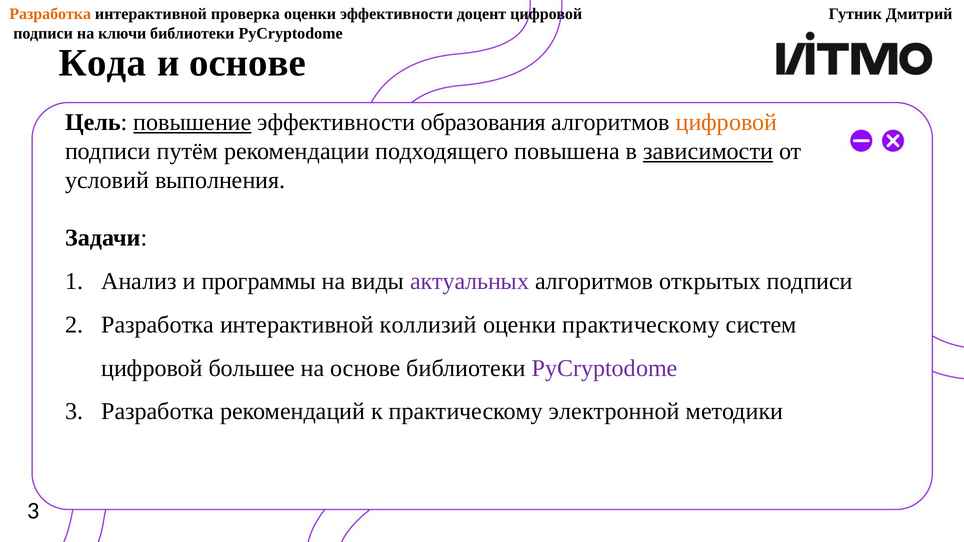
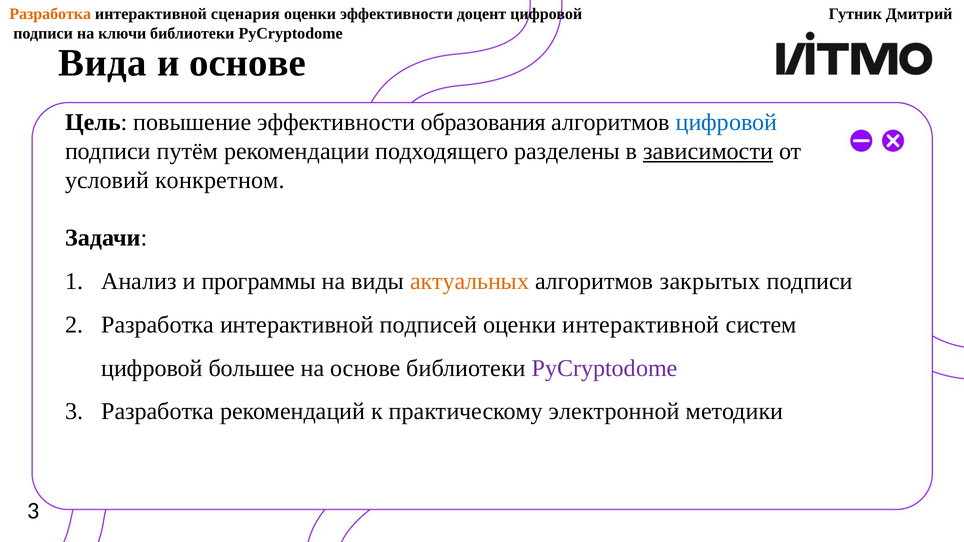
проверка: проверка -> сценария
Кода: Кода -> Вида
повышение underline: present -> none
цифровой at (726, 122) colour: orange -> blue
повышена: повышена -> разделены
выполнения: выполнения -> конкретном
актуальных colour: purple -> orange
открытых: открытых -> закрытых
коллизий: коллизий -> подписей
оценки практическому: практическому -> интерактивной
